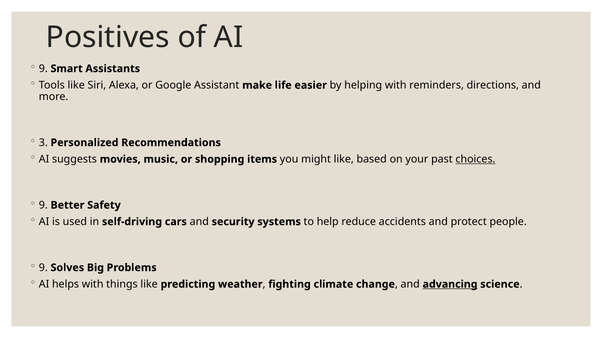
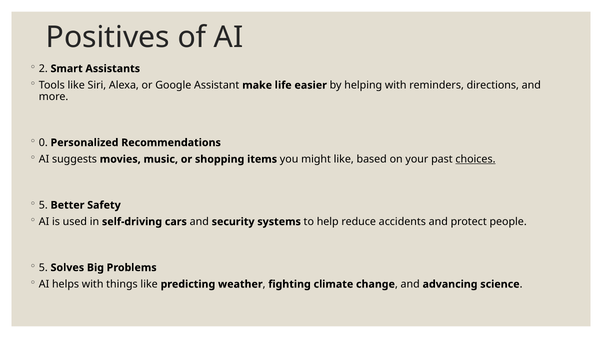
9 at (43, 69): 9 -> 2
3: 3 -> 0
9 at (43, 206): 9 -> 5
9 at (43, 268): 9 -> 5
advancing underline: present -> none
